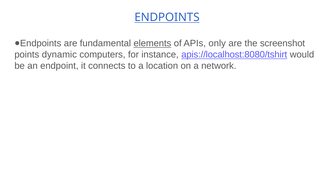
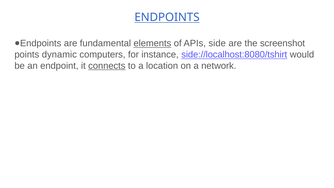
only: only -> side
apis://localhost:8080/tshirt: apis://localhost:8080/tshirt -> side://localhost:8080/tshirt
connects underline: none -> present
